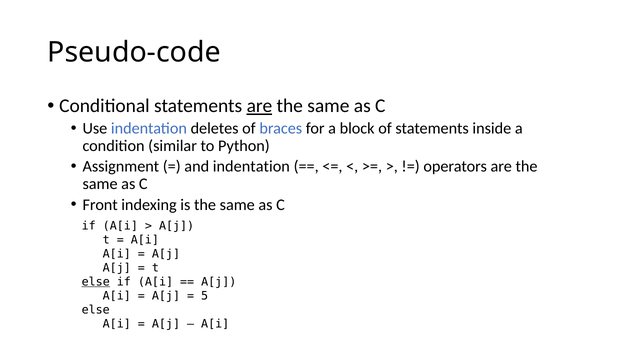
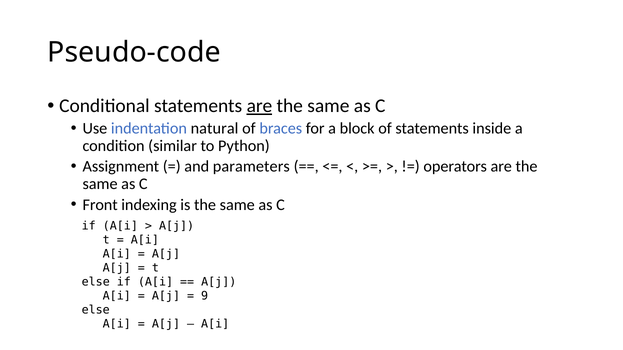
deletes: deletes -> natural
and indentation: indentation -> parameters
else at (96, 282) underline: present -> none
5: 5 -> 9
